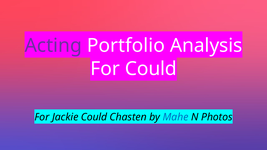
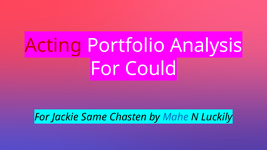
Acting colour: purple -> red
Jackie Could: Could -> Same
Photos: Photos -> Luckily
